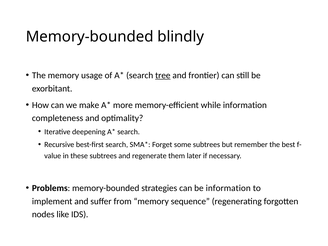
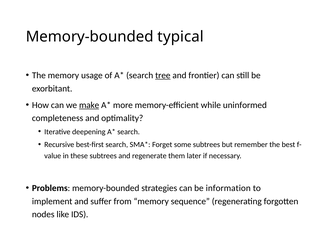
blindly: blindly -> typical
make underline: none -> present
while information: information -> uninformed
